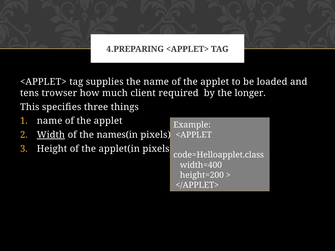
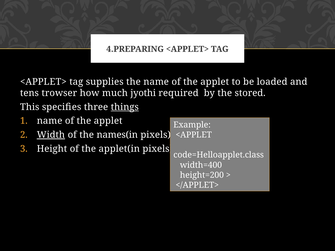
client: client -> jyothi
longer: longer -> stored
things underline: none -> present
